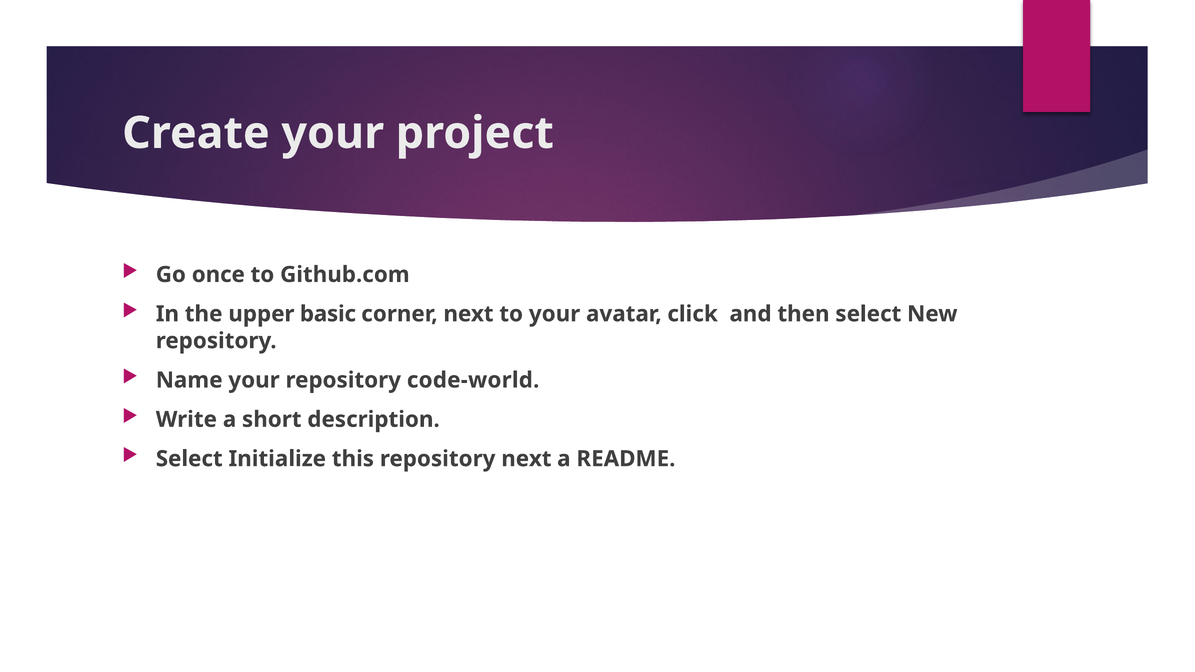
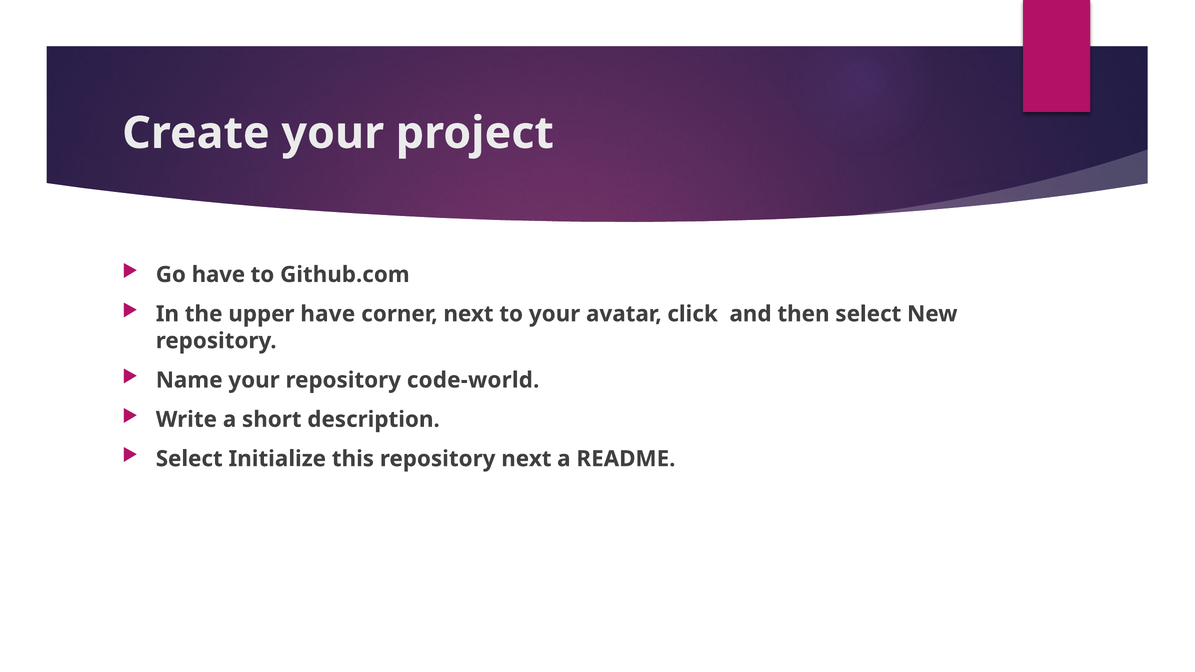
Go once: once -> have
upper basic: basic -> have
